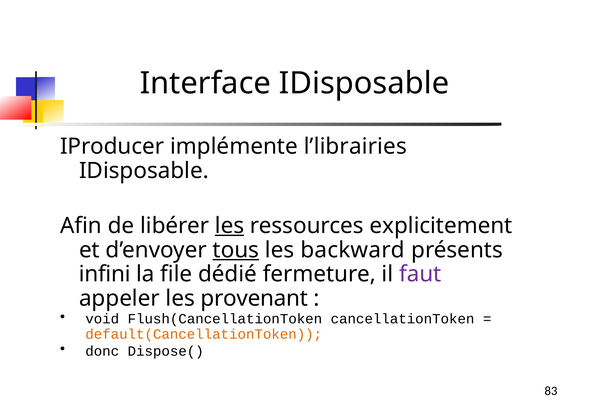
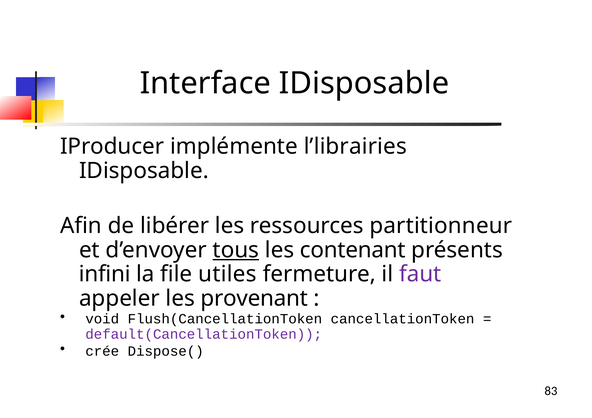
les at (230, 226) underline: present -> none
explicitement: explicitement -> partitionneur
backward: backward -> contenant
dédié: dédié -> utiles
default(CancellationToken colour: orange -> purple
donc: donc -> crée
